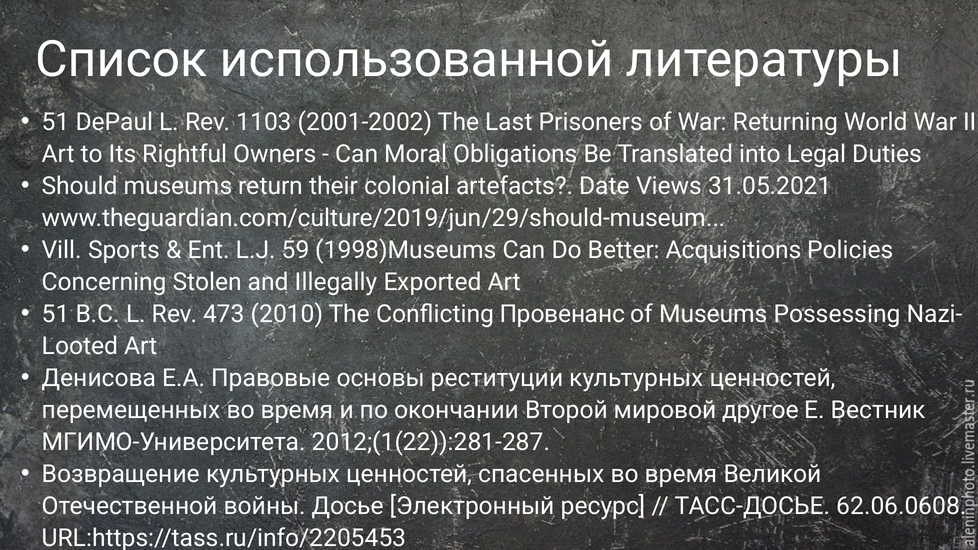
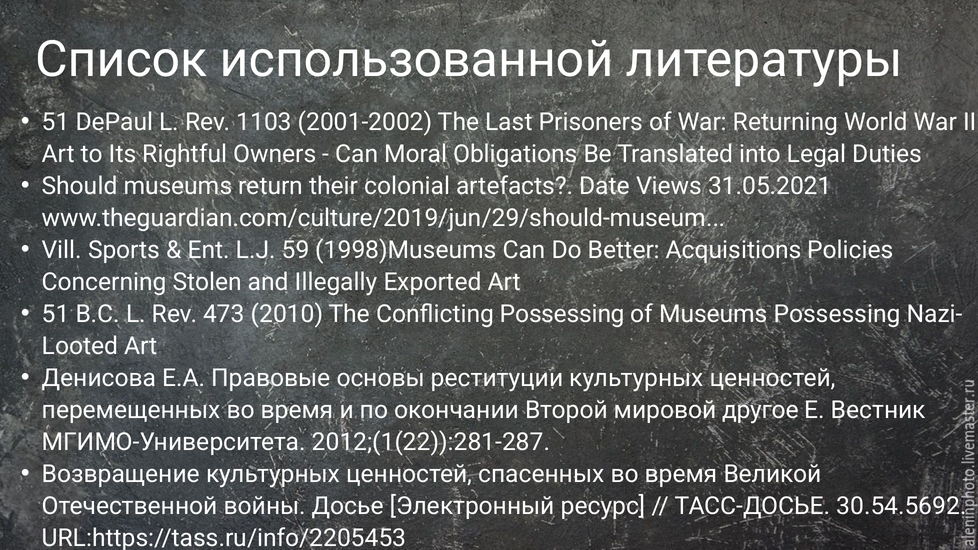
Conflicting Провенанс: Провенанс -> Possessing
62.06.0608: 62.06.0608 -> 30.54.5692
